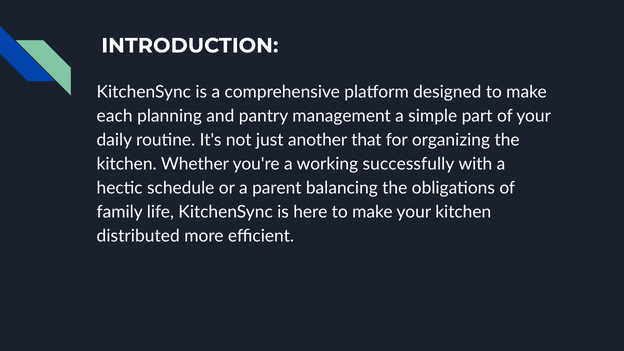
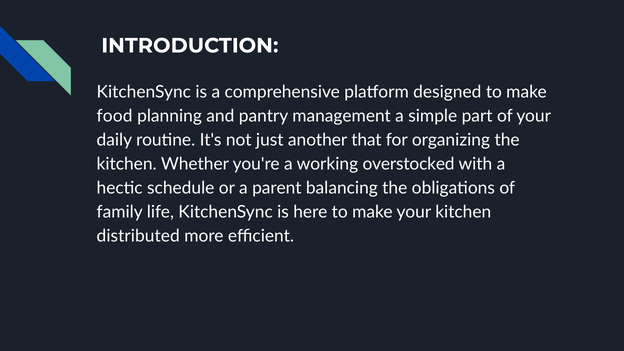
each: each -> food
successfully: successfully -> overstocked
